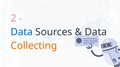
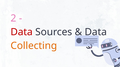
Data at (22, 32) colour: blue -> red
